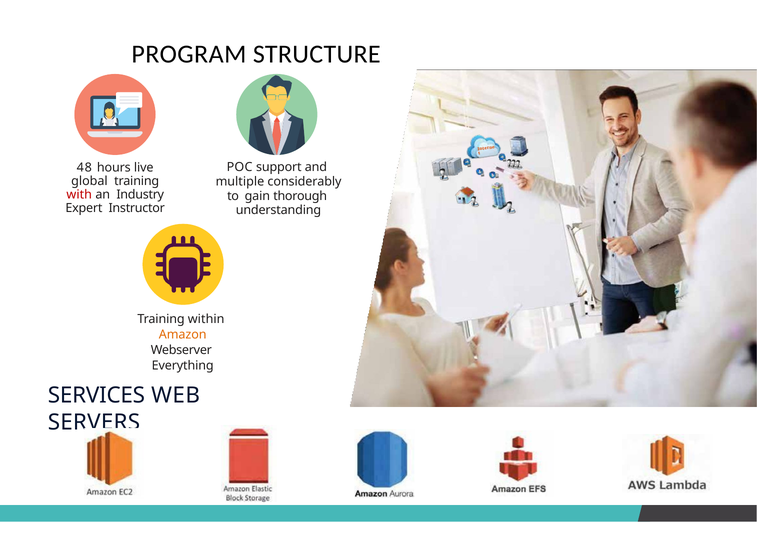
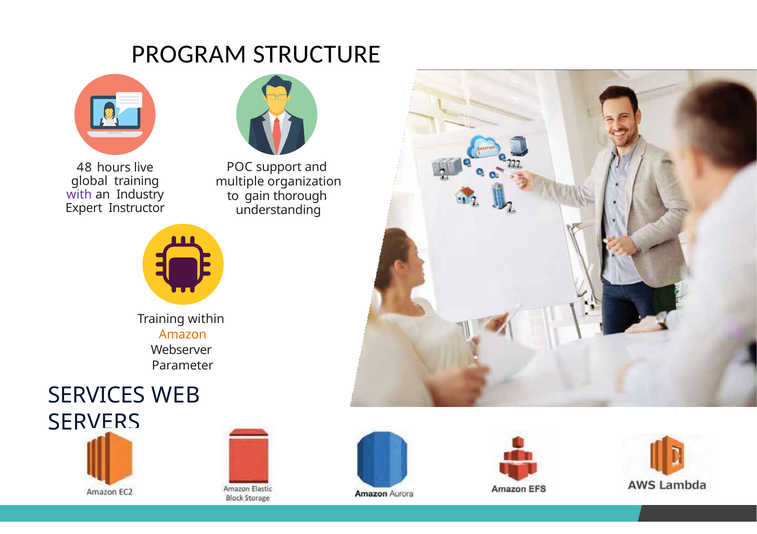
considerably: considerably -> organization
with colour: red -> purple
Everything: Everything -> Parameter
